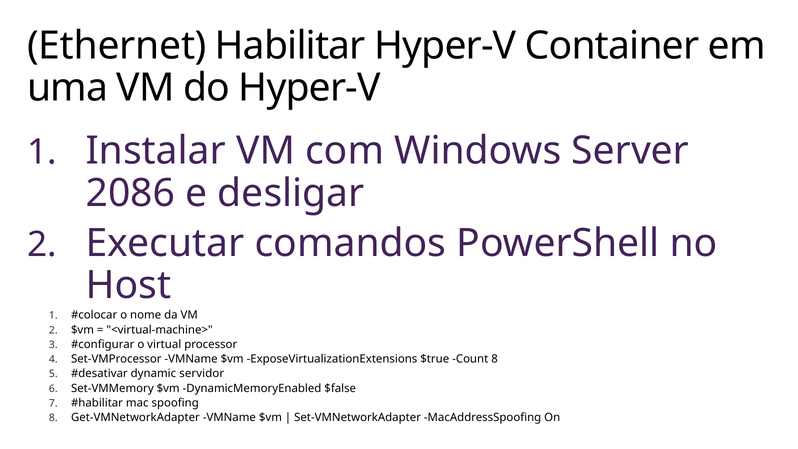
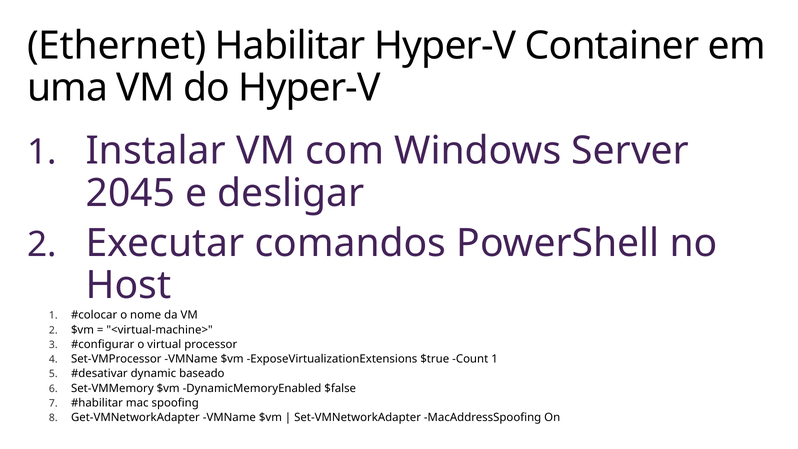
2086: 2086 -> 2045
Count 8: 8 -> 1
servidor: servidor -> baseado
